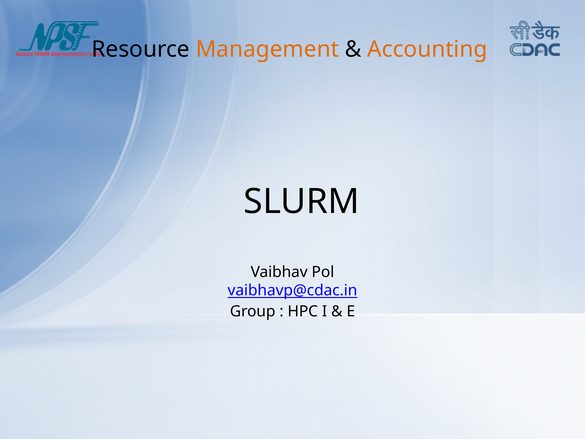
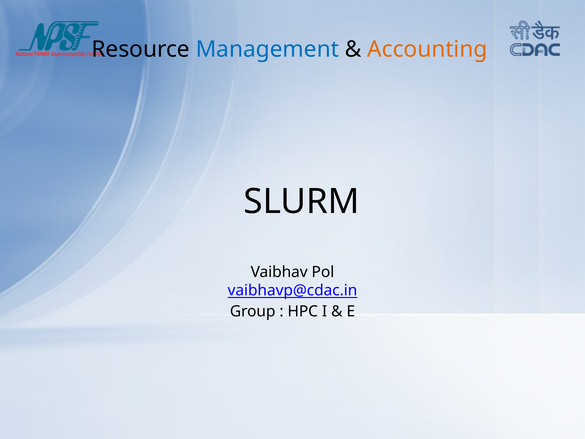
Management colour: orange -> blue
